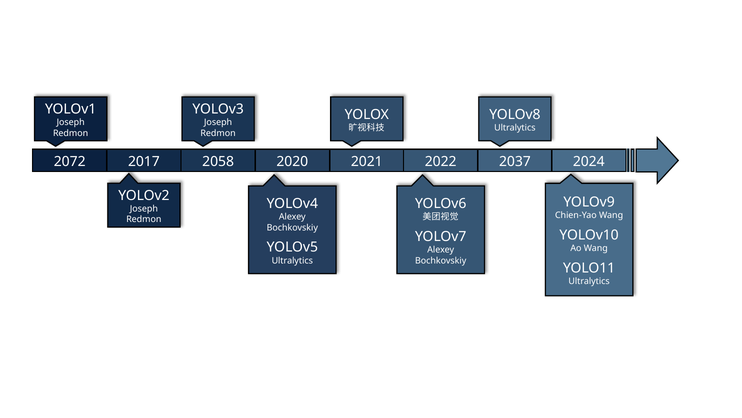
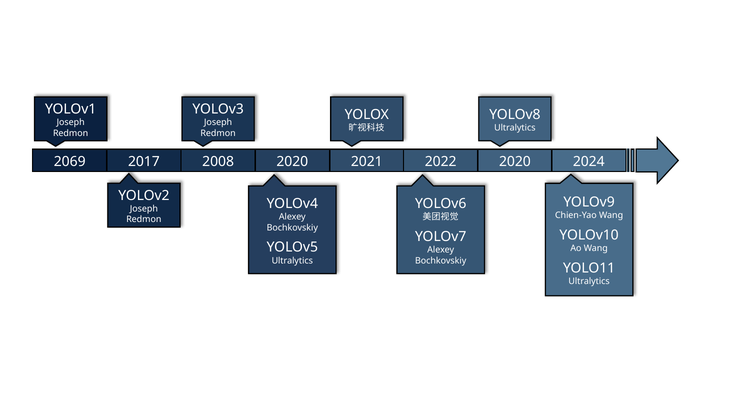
2072: 2072 -> 2069
2058: 2058 -> 2008
2022 2037: 2037 -> 2020
